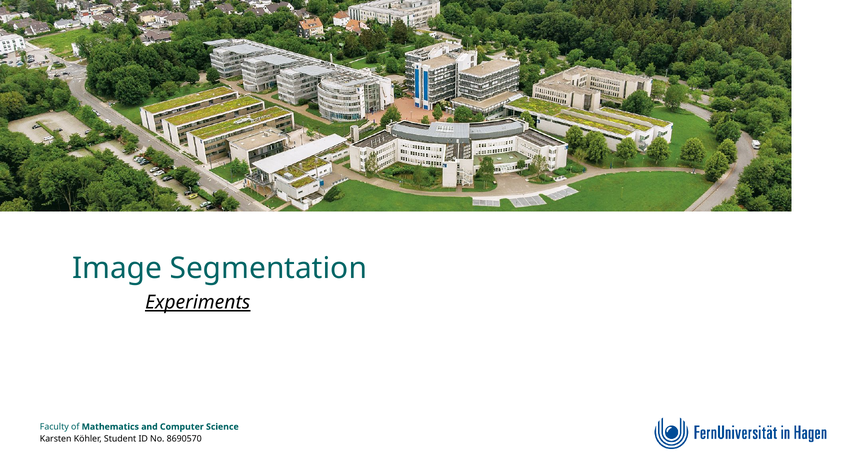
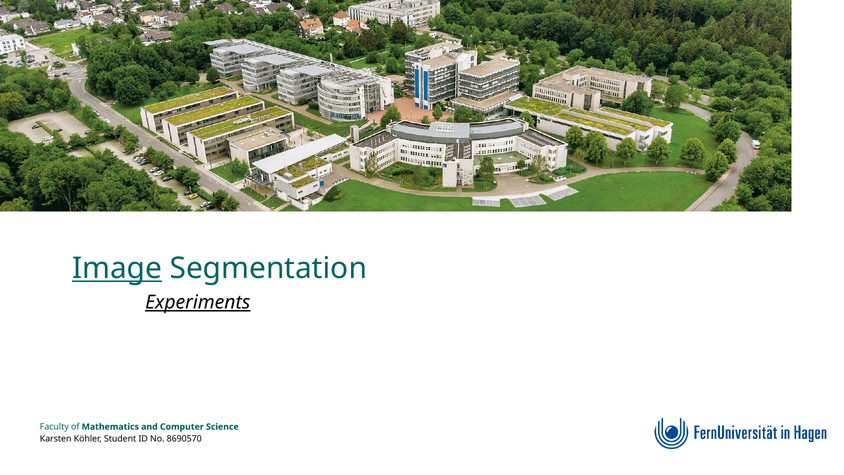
Image underline: none -> present
